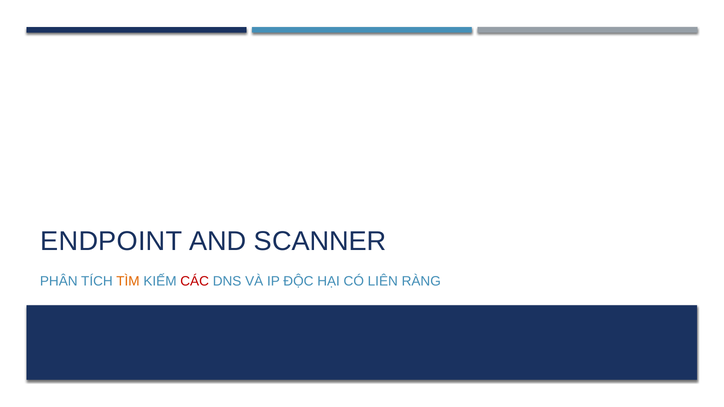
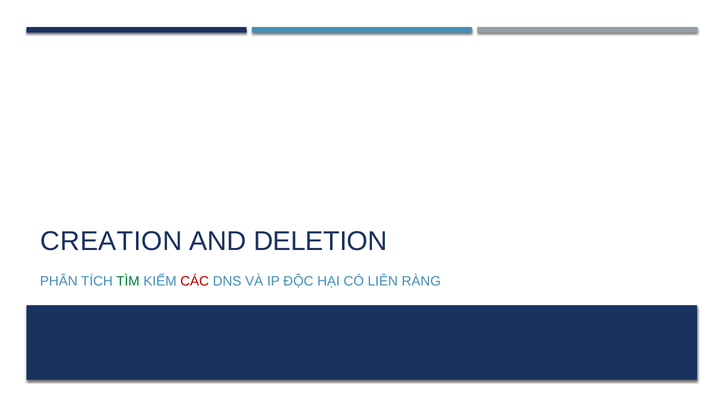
ENDPOINT: ENDPOINT -> CREATION
SCANNER: SCANNER -> DELETION
TÌM colour: orange -> green
